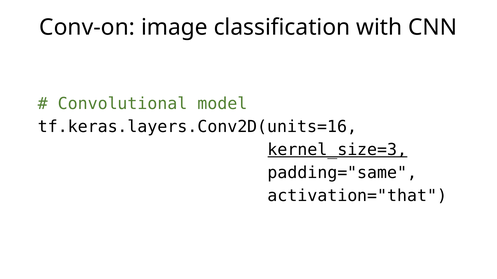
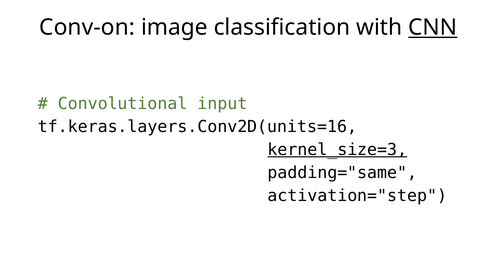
CNN underline: none -> present
model: model -> input
activation="that: activation="that -> activation="step
